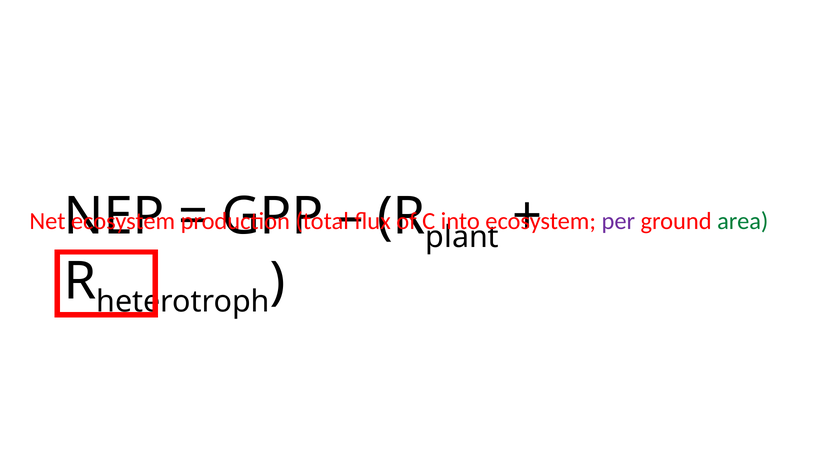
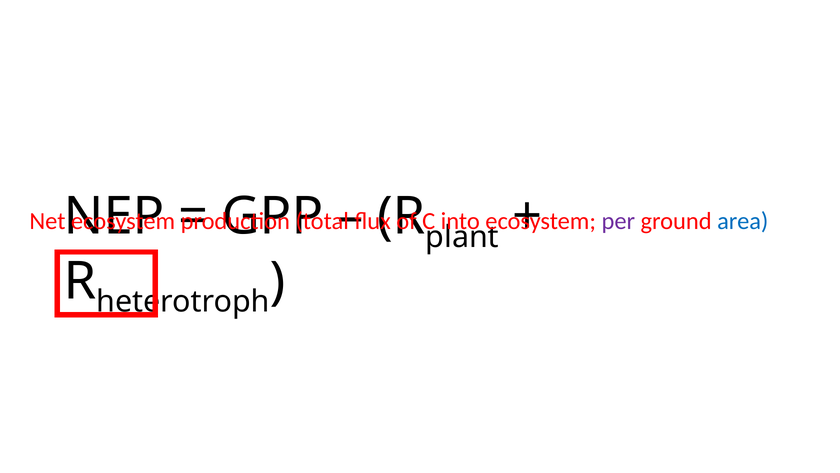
area colour: green -> blue
